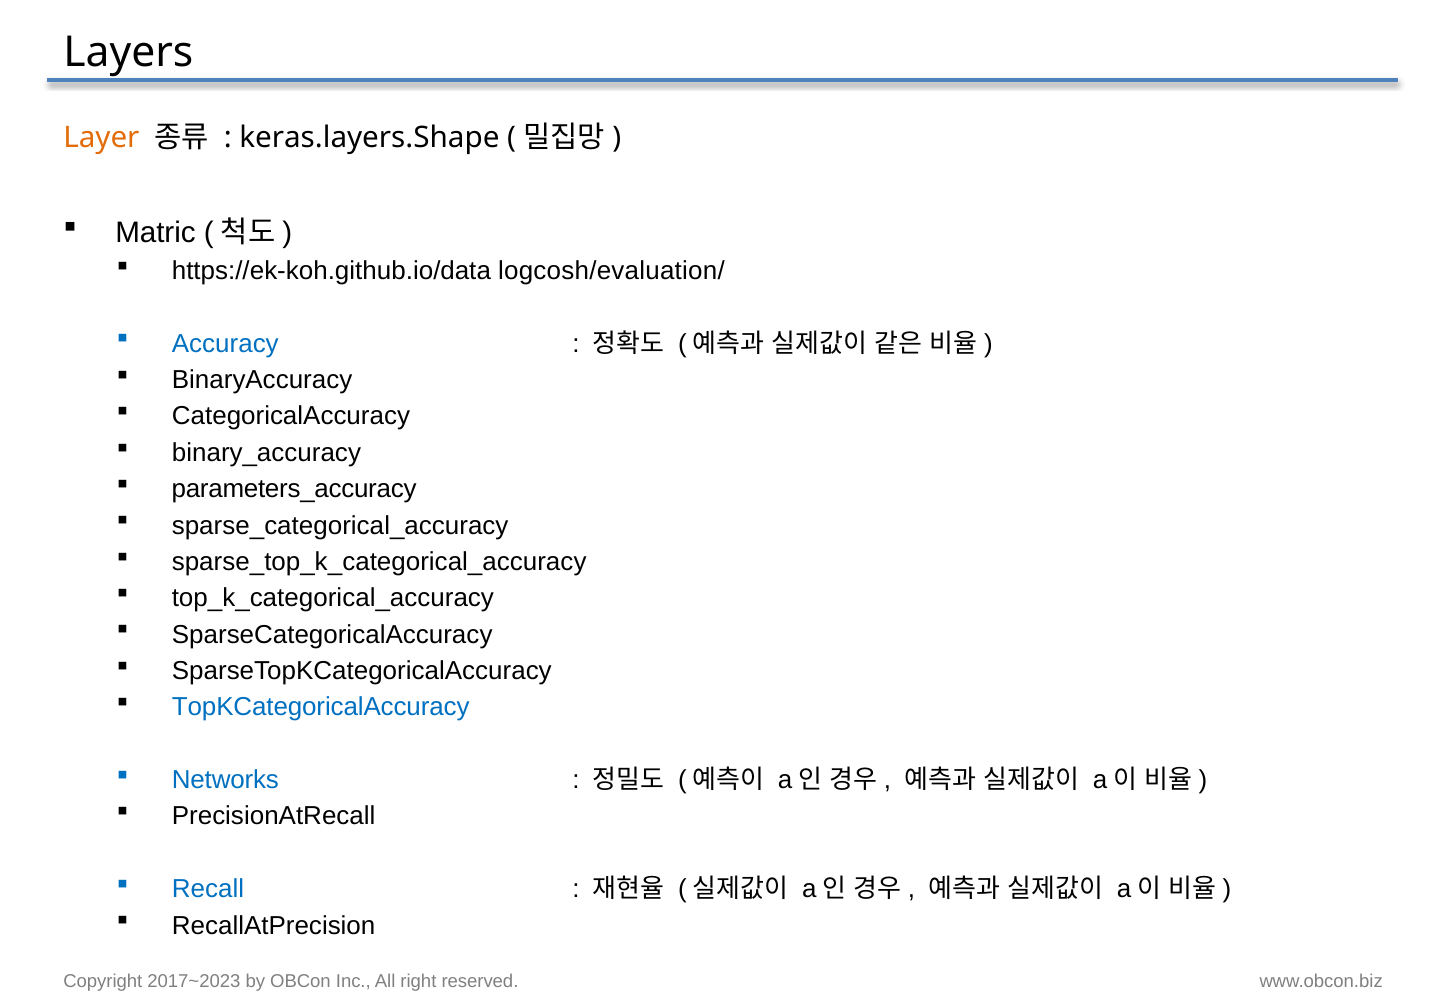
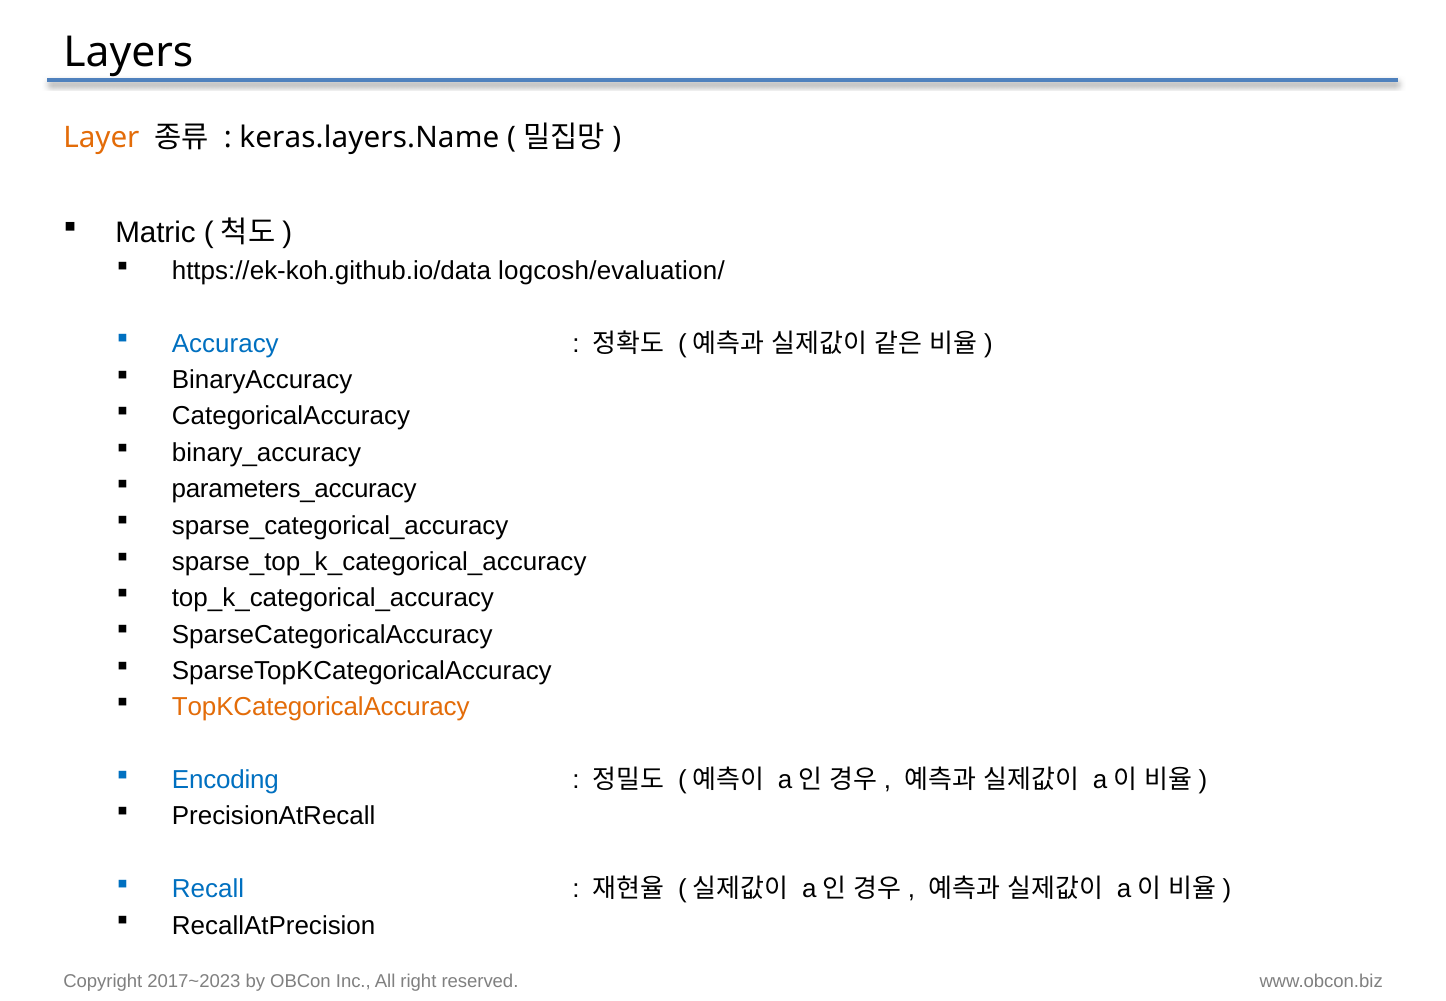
keras.layers.Shape: keras.layers.Shape -> keras.layers.Name
TopKCategoricalAccuracy colour: blue -> orange
Networks: Networks -> Encoding
